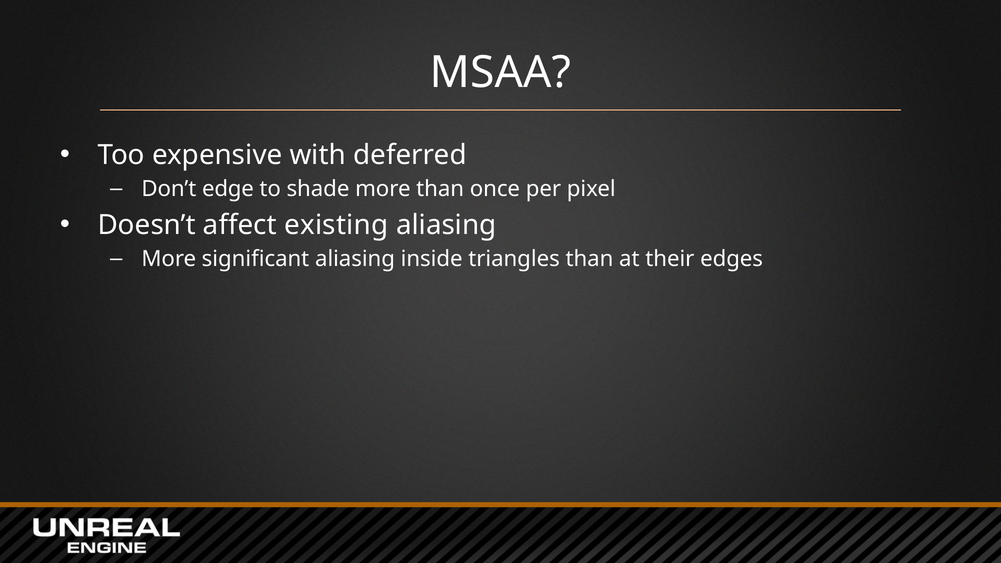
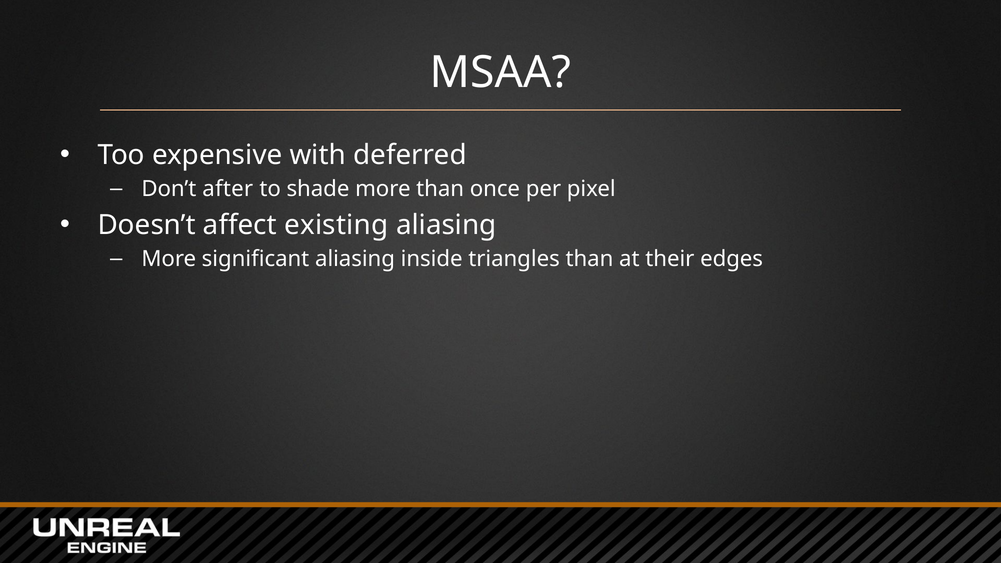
edge: edge -> after
